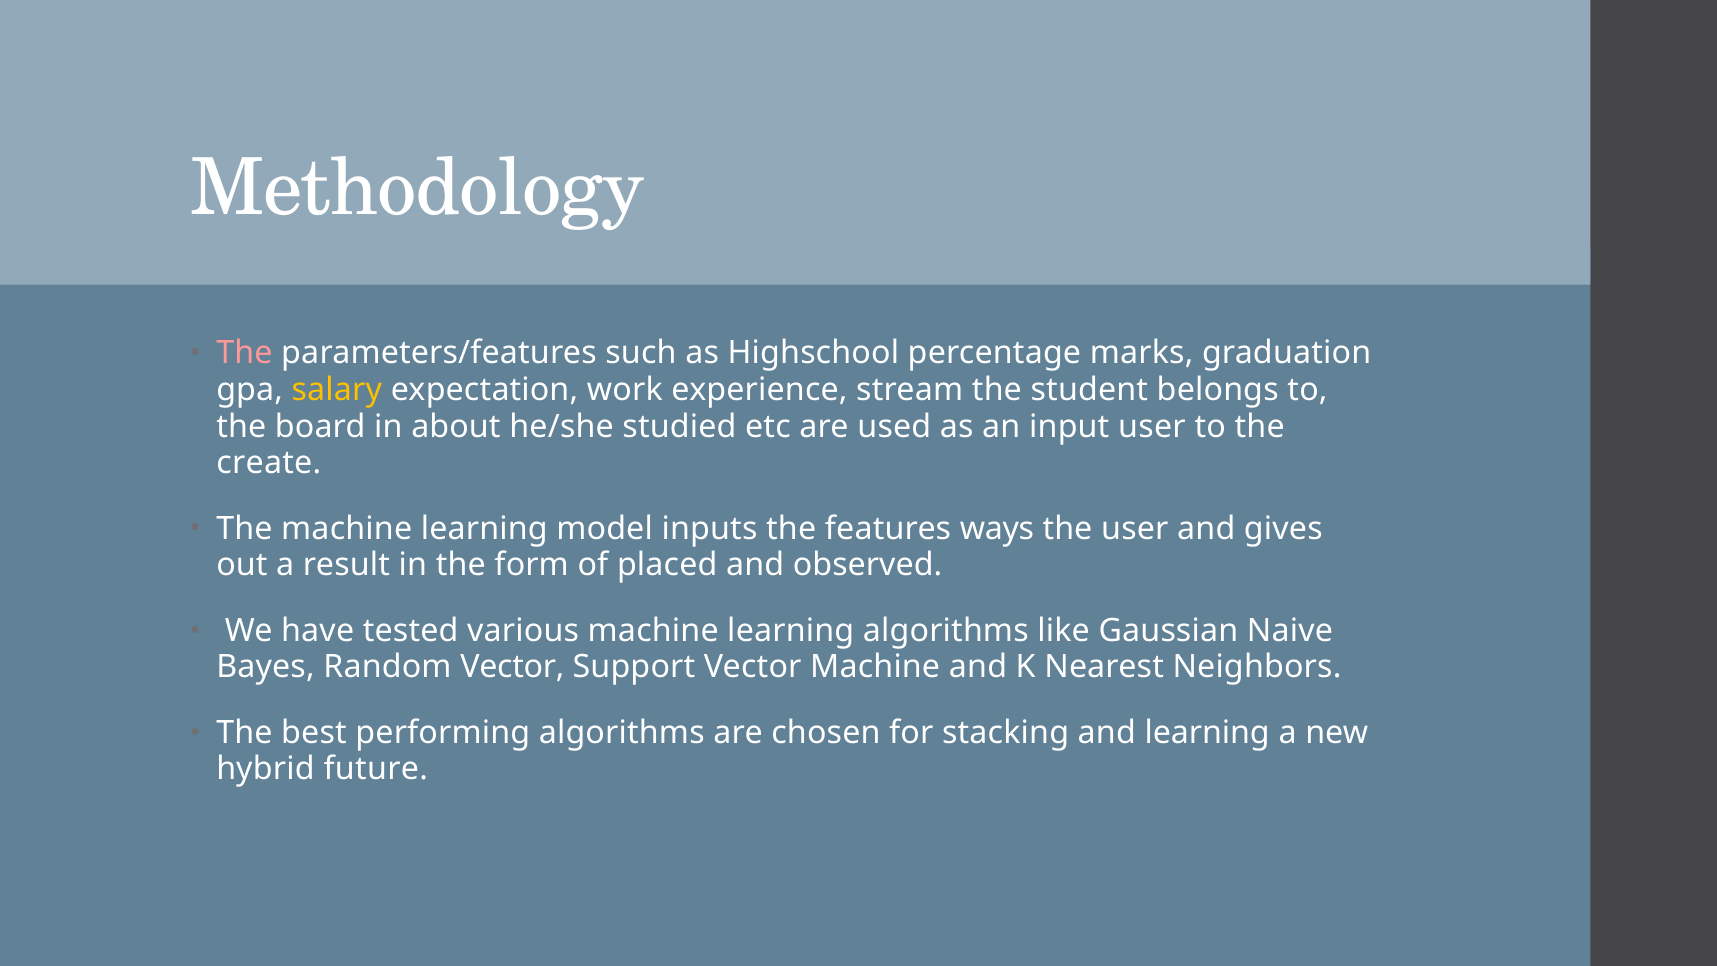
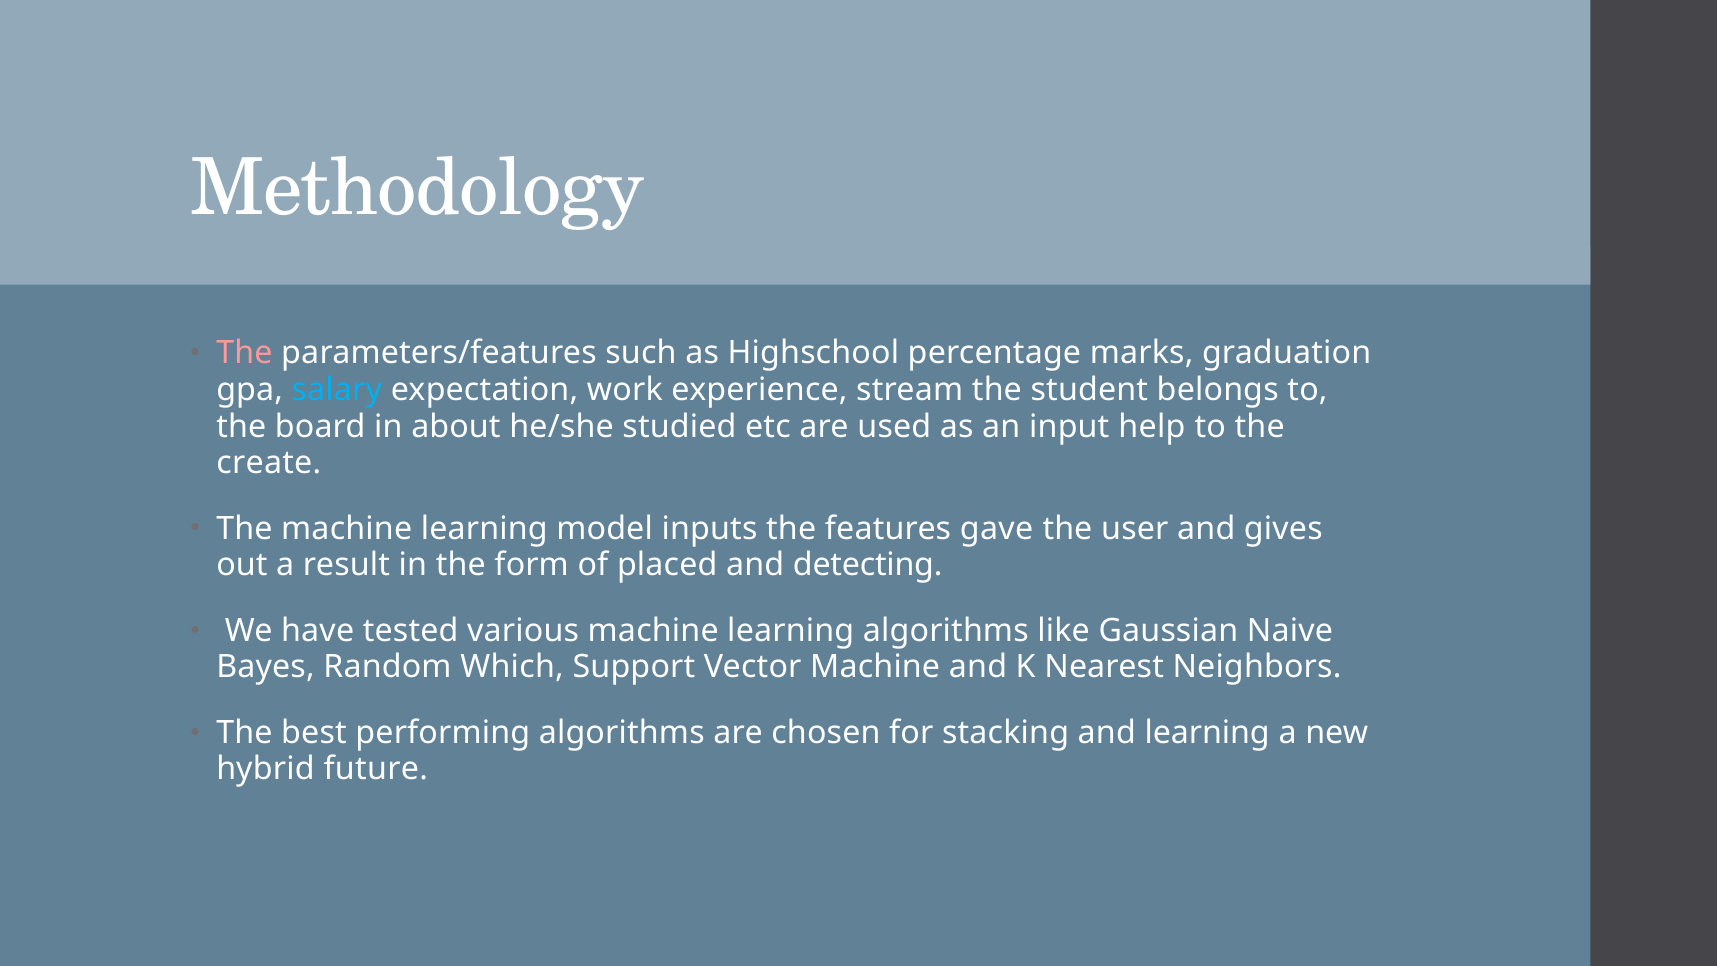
salary colour: yellow -> light blue
input user: user -> help
ways: ways -> gave
observed: observed -> detecting
Random Vector: Vector -> Which
